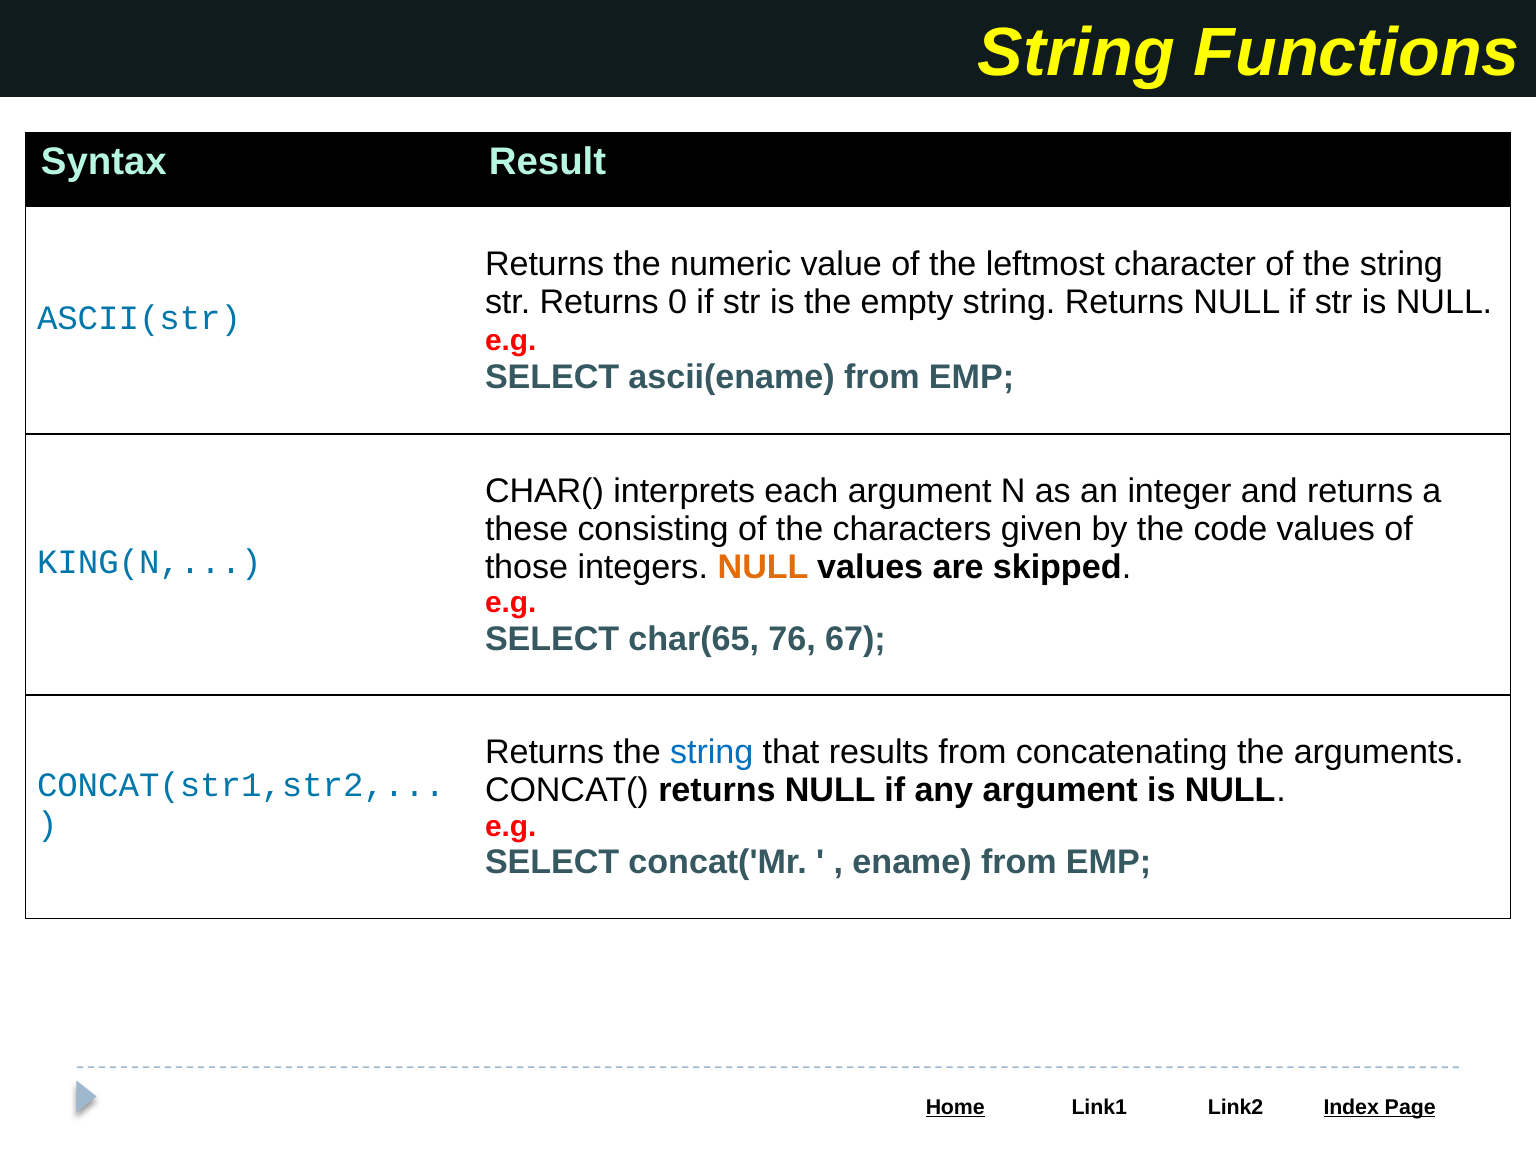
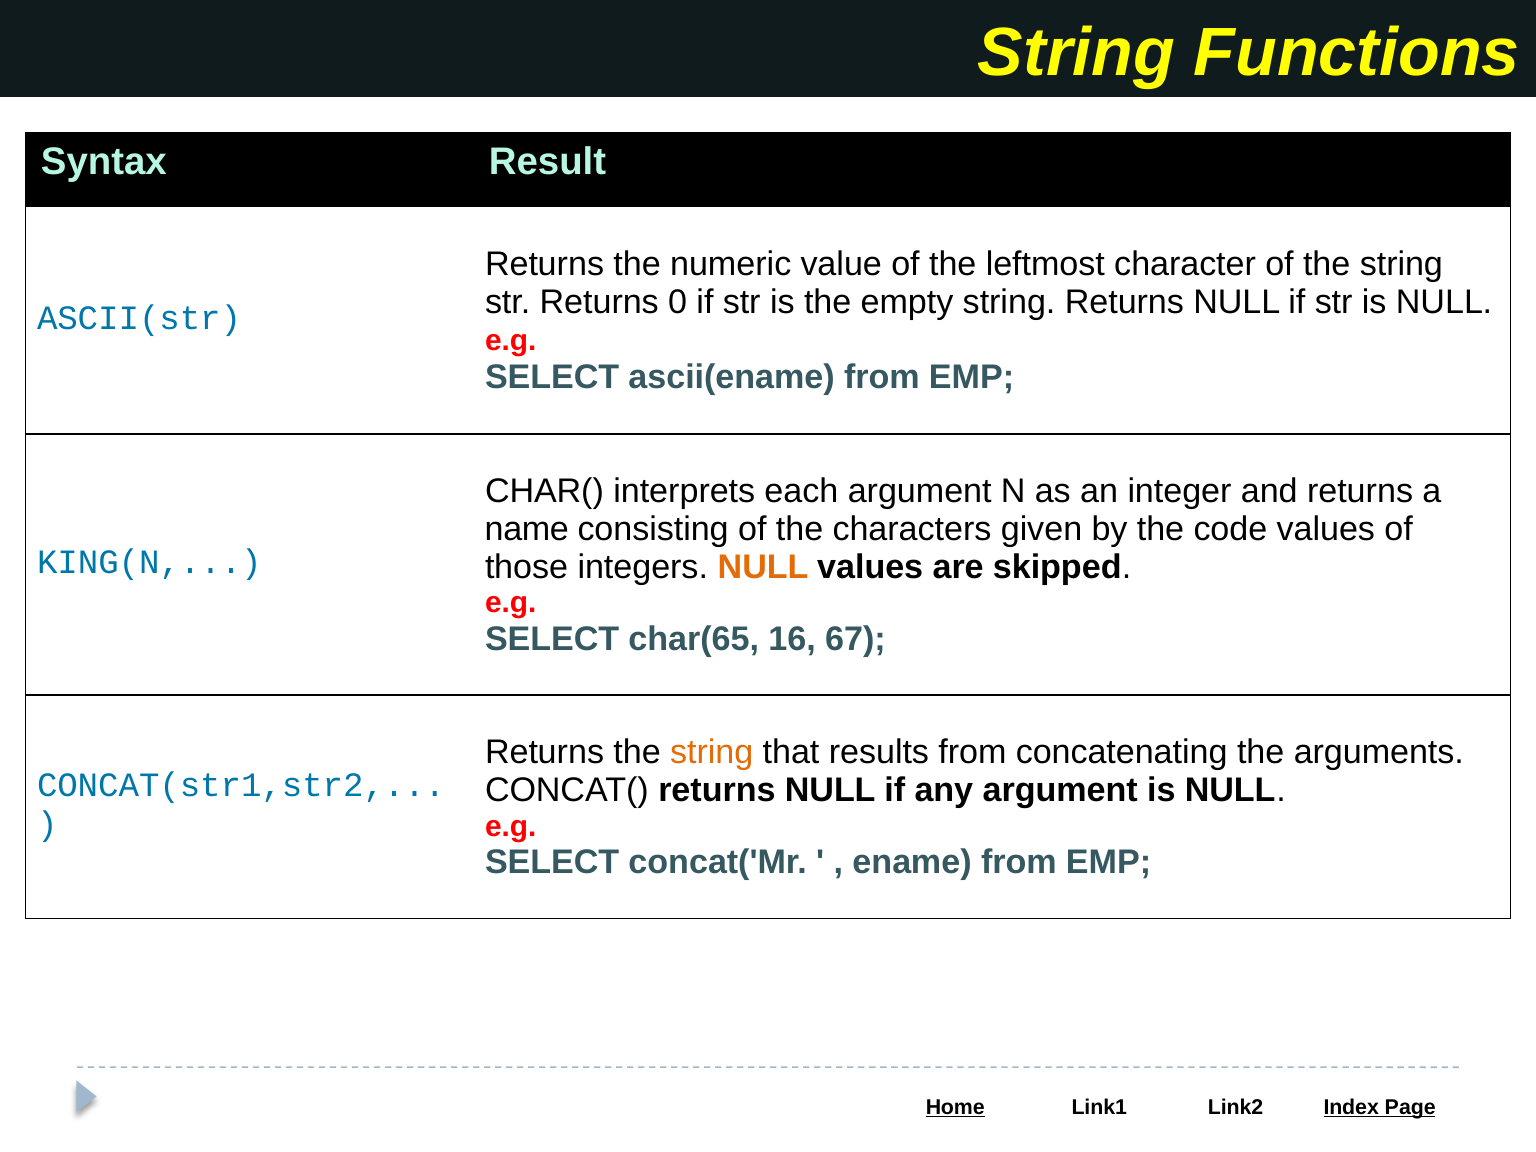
these: these -> name
76: 76 -> 16
string at (712, 753) colour: blue -> orange
